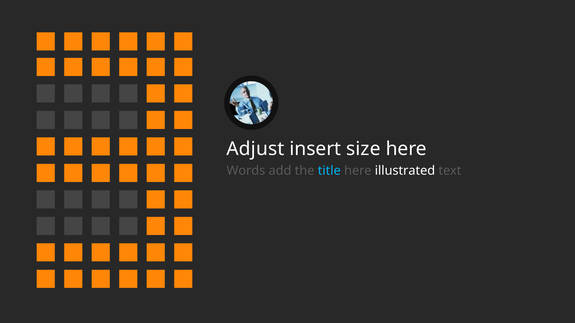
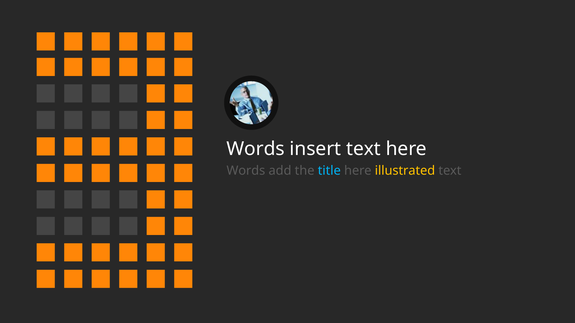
Adjust at (255, 149): Adjust -> Words
insert size: size -> text
illustrated colour: white -> yellow
